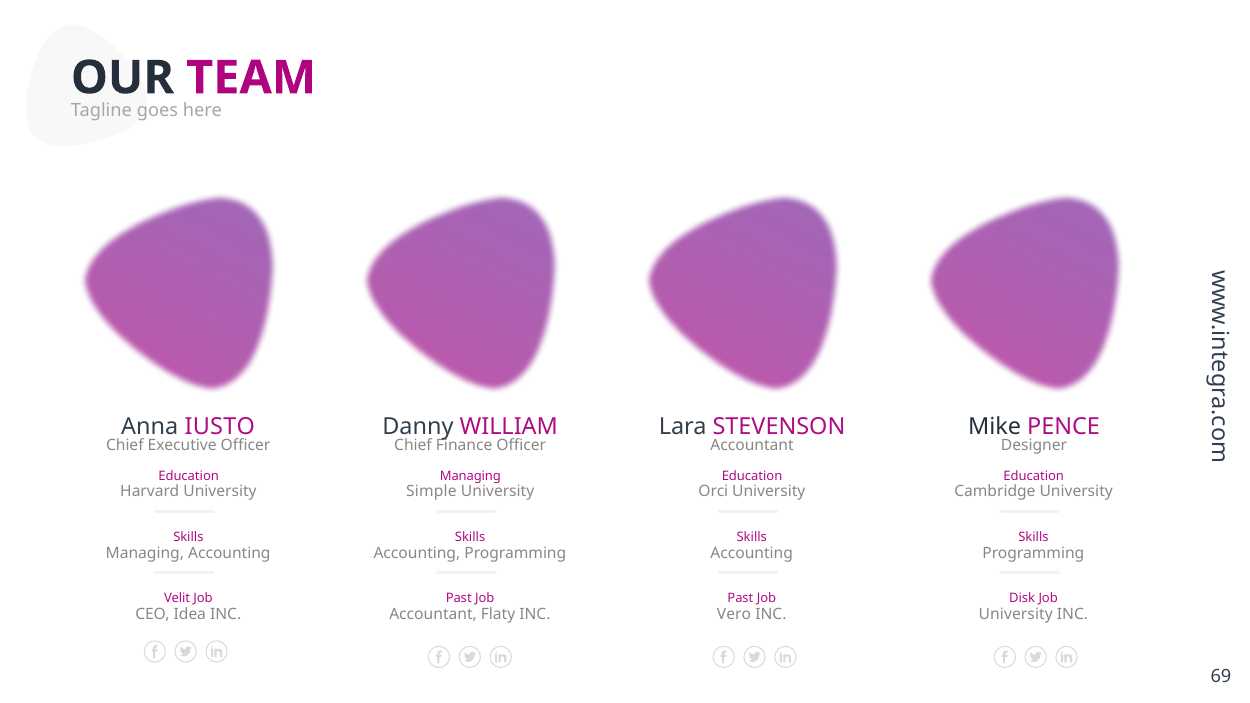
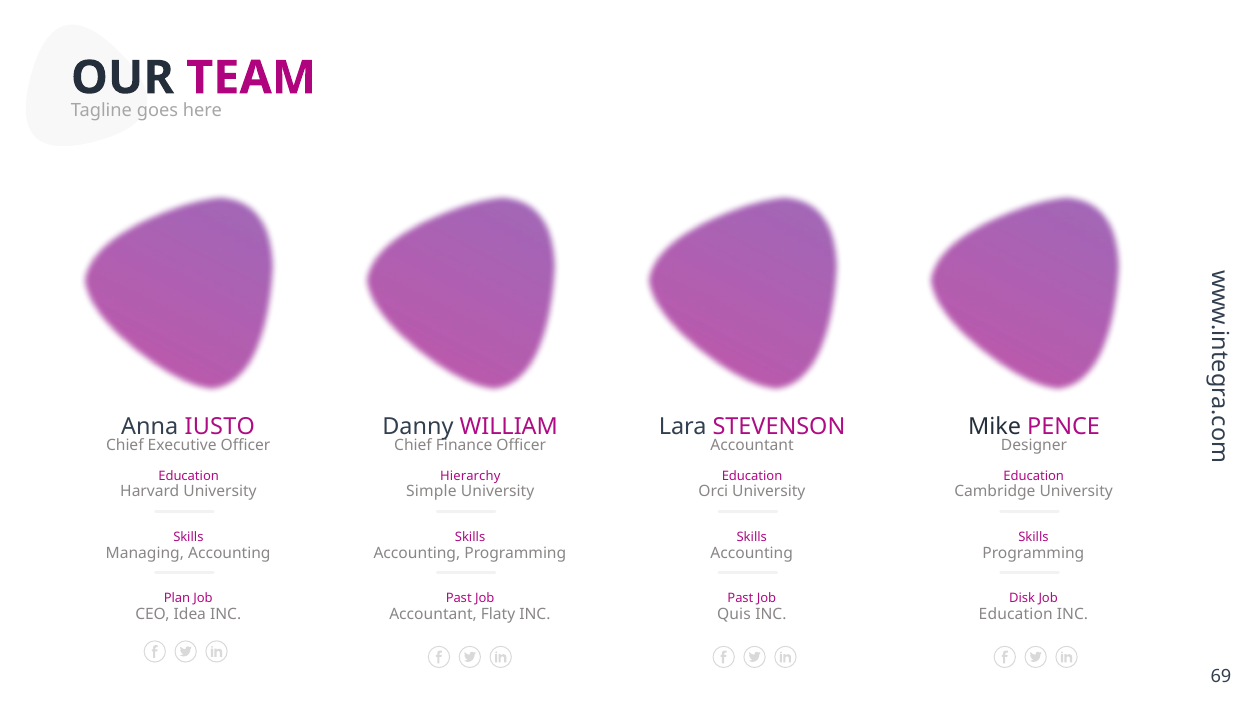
Managing at (470, 476): Managing -> Hierarchy
Velit: Velit -> Plan
Vero: Vero -> Quis
University at (1016, 614): University -> Education
